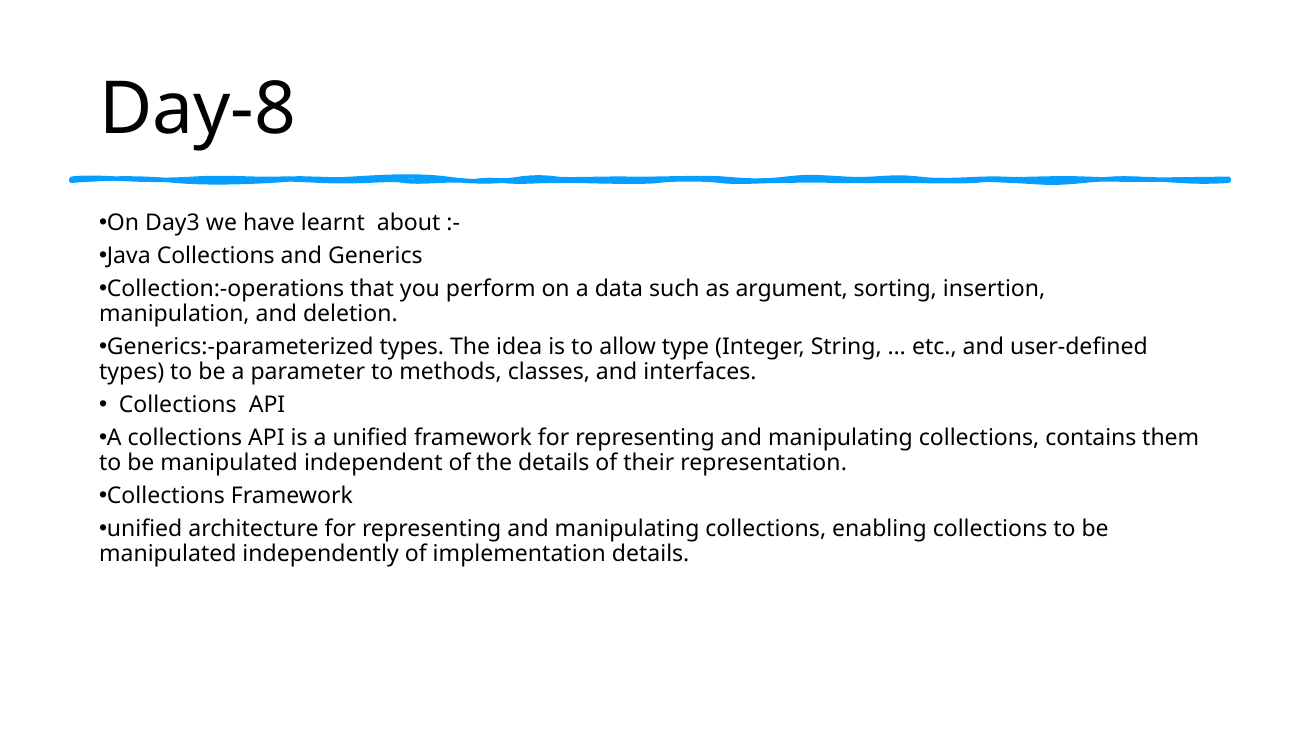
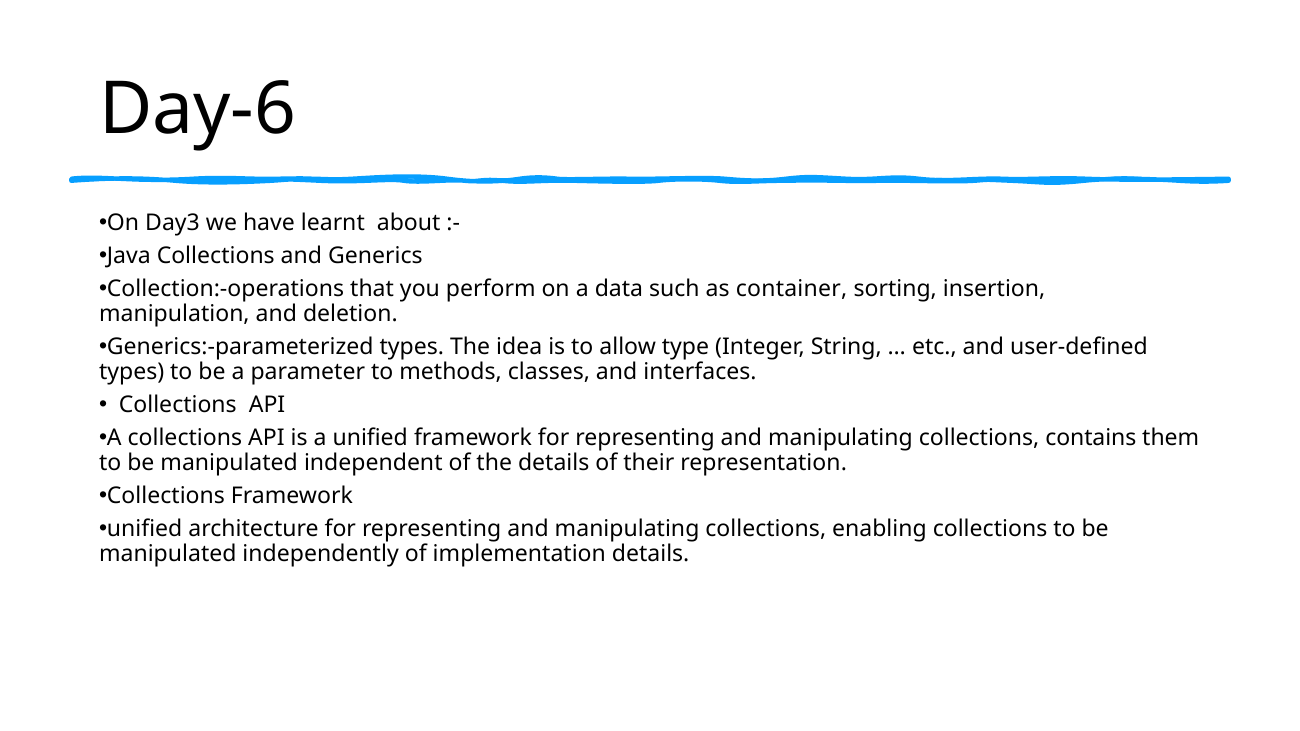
Day-8: Day-8 -> Day-6
argument: argument -> container
